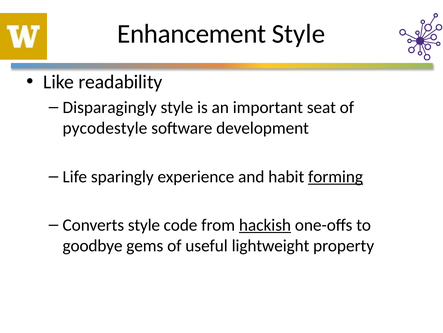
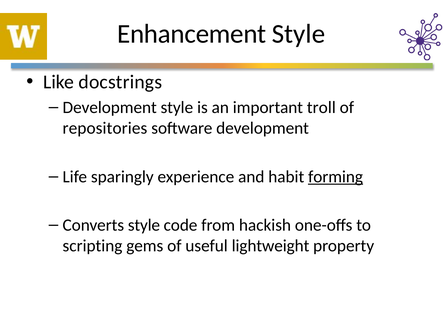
readability: readability -> docstrings
Disparagingly at (110, 107): Disparagingly -> Development
seat: seat -> troll
pycodestyle: pycodestyle -> repositories
hackish underline: present -> none
goodbye: goodbye -> scripting
